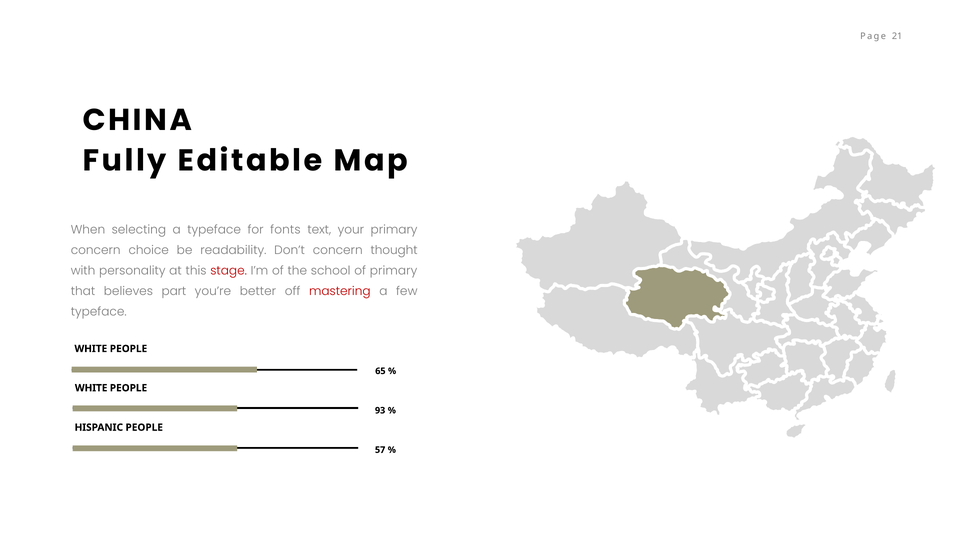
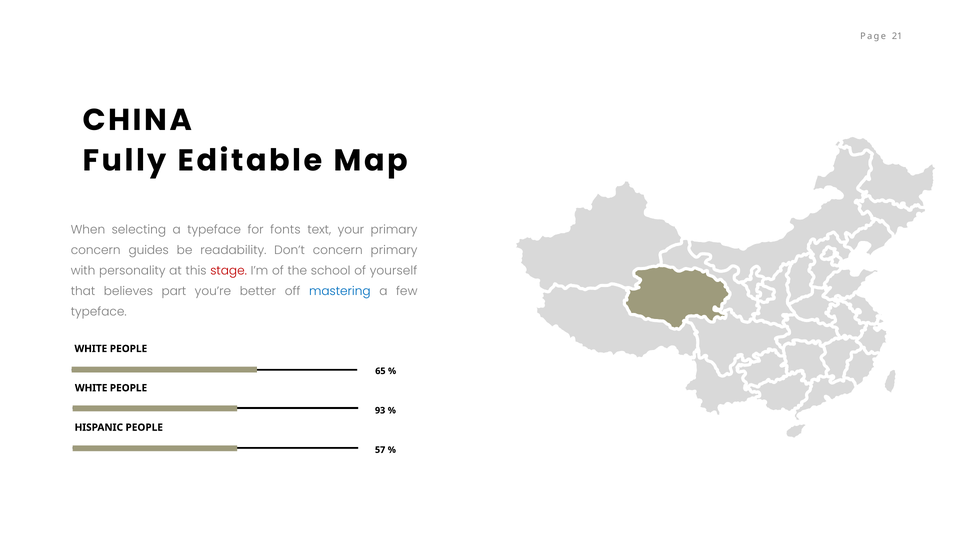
choice: choice -> guides
concern thought: thought -> primary
of primary: primary -> yourself
mastering colour: red -> blue
